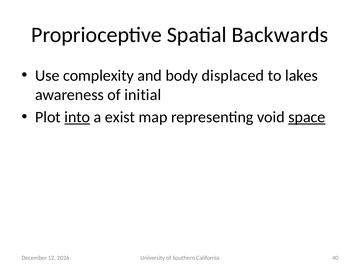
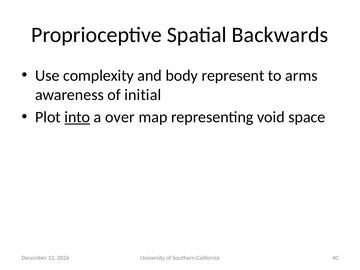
displaced: displaced -> represent
lakes: lakes -> arms
exist: exist -> over
space underline: present -> none
